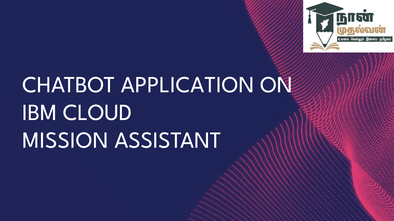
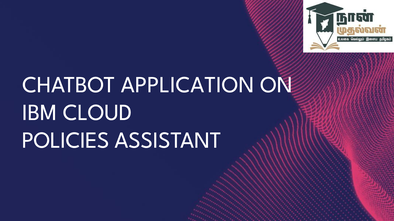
MISSION: MISSION -> POLICIES
